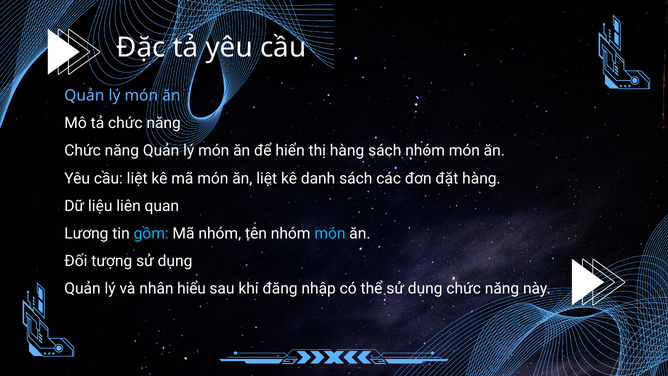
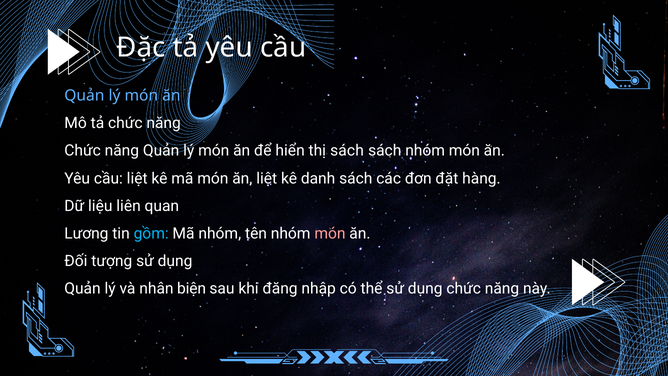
thị hàng: hàng -> sách
món at (330, 233) colour: light blue -> pink
hiểu: hiểu -> biện
